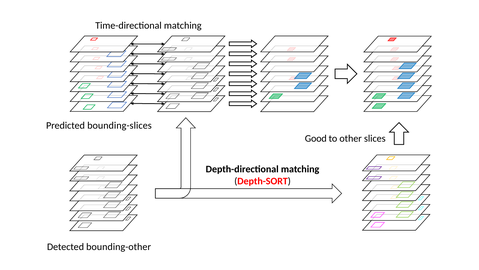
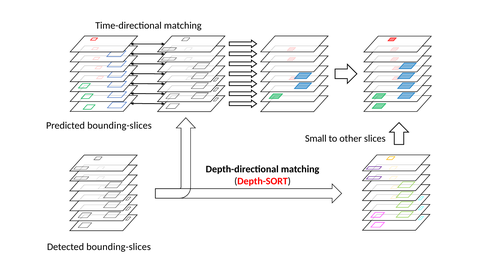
Good: Good -> Small
Detected bounding-other: bounding-other -> bounding-slices
